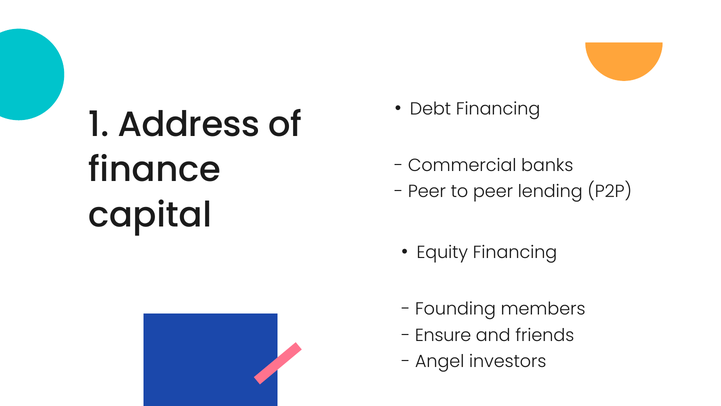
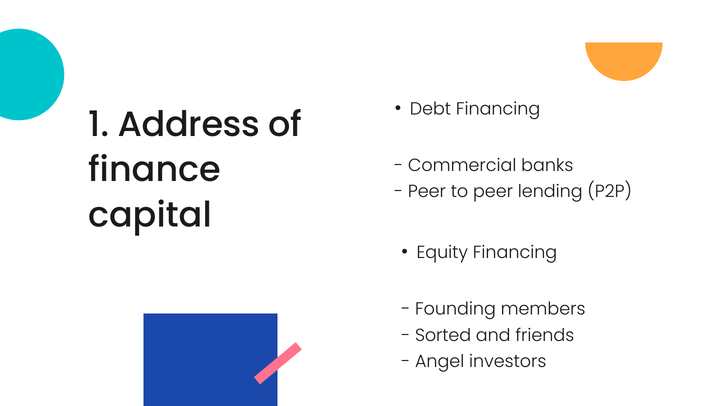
Ensure: Ensure -> Sorted
